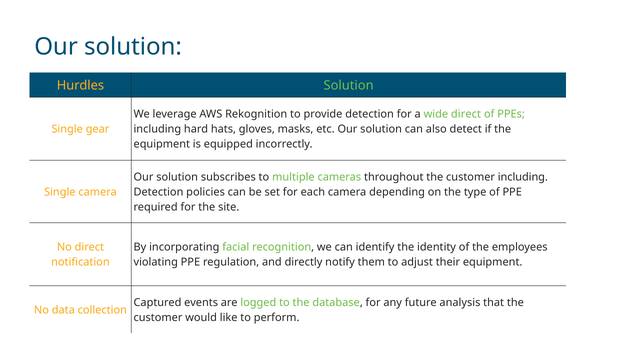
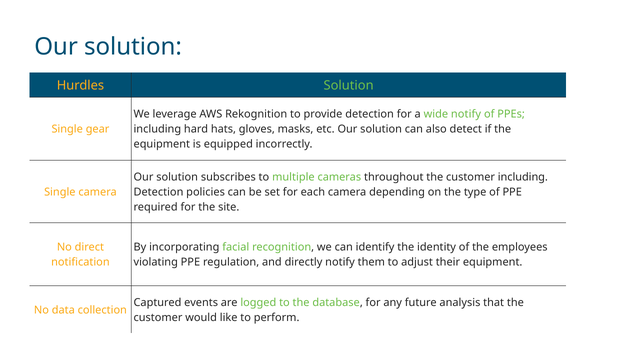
wide direct: direct -> notify
